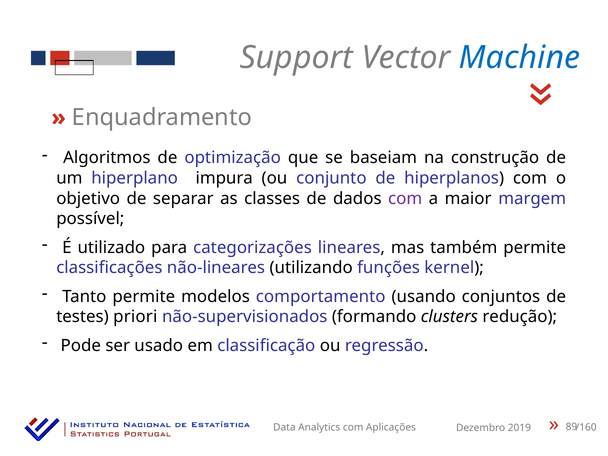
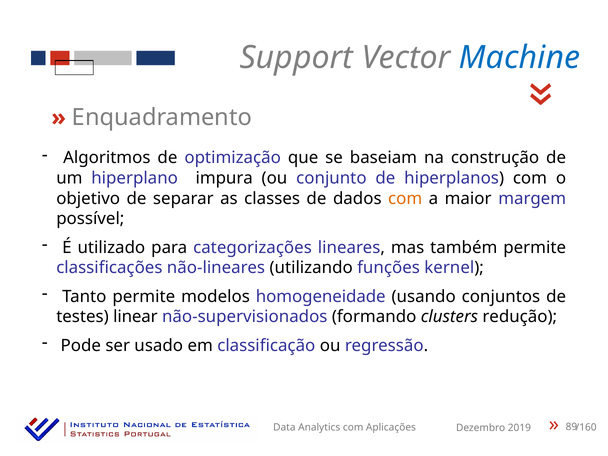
com at (405, 198) colour: purple -> orange
comportamento: comportamento -> homogeneidade
priori: priori -> linear
